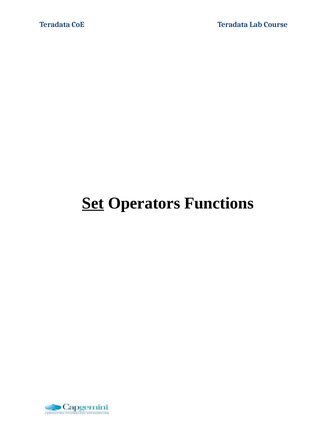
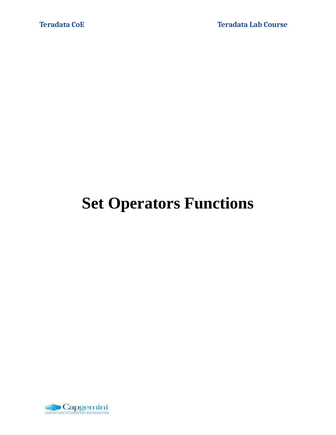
Set underline: present -> none
